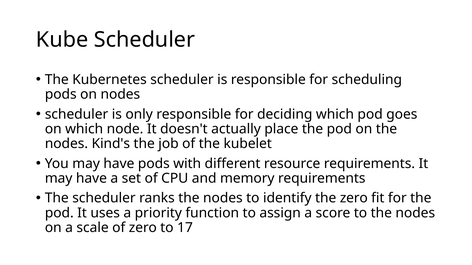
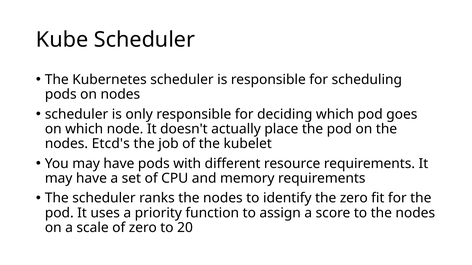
Kind's: Kind's -> Etcd's
17: 17 -> 20
